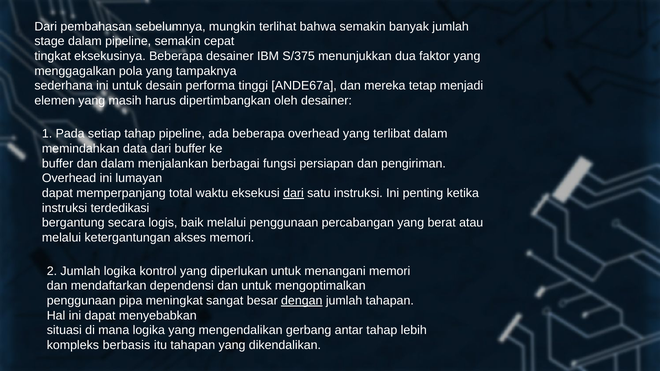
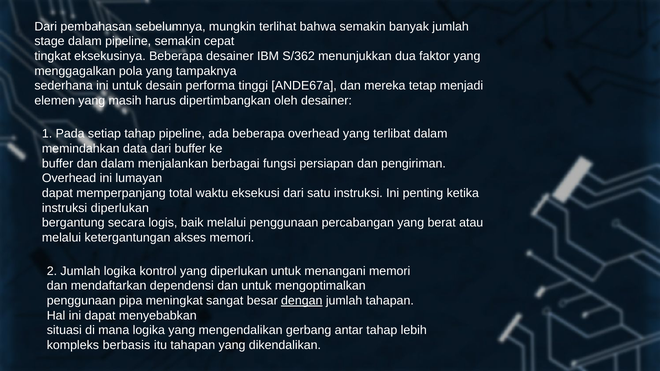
S/375: S/375 -> S/362
dari at (293, 193) underline: present -> none
instruksi terdedikasi: terdedikasi -> diperlukan
